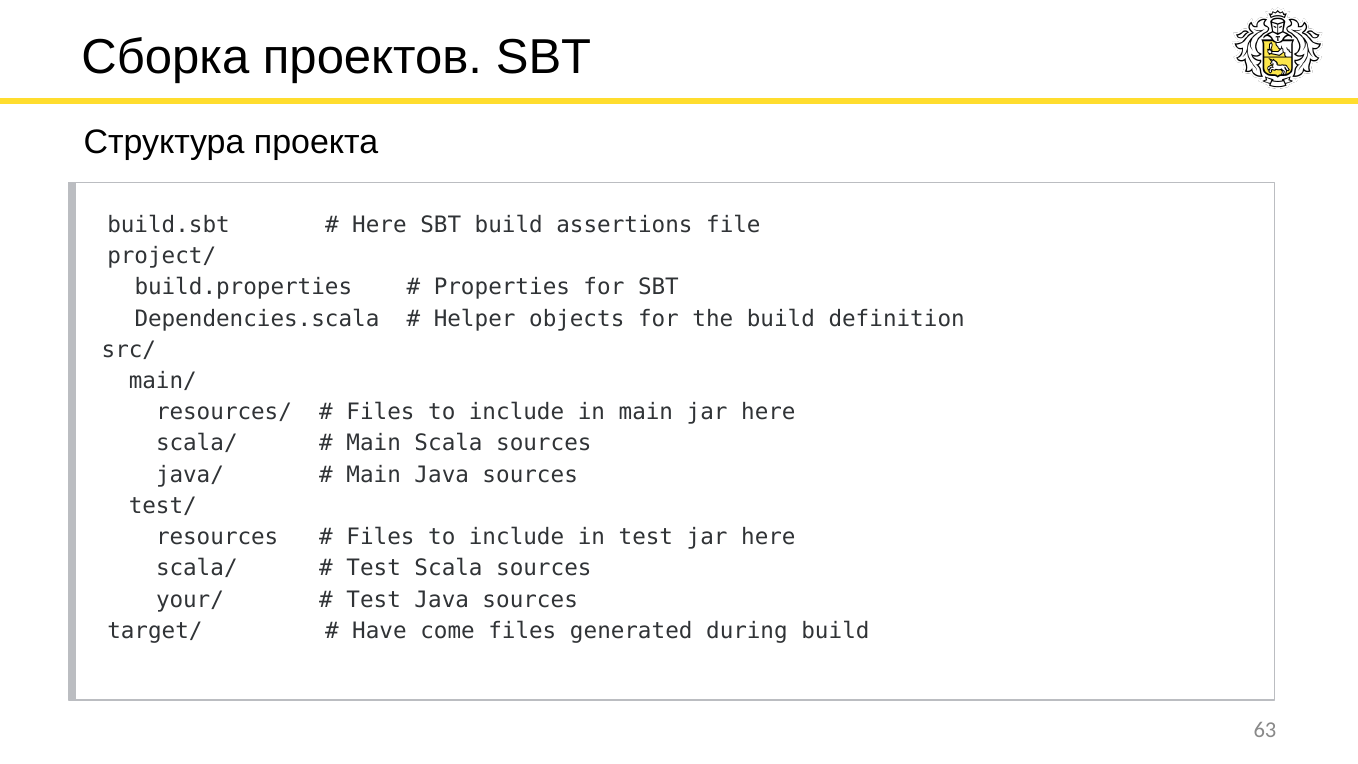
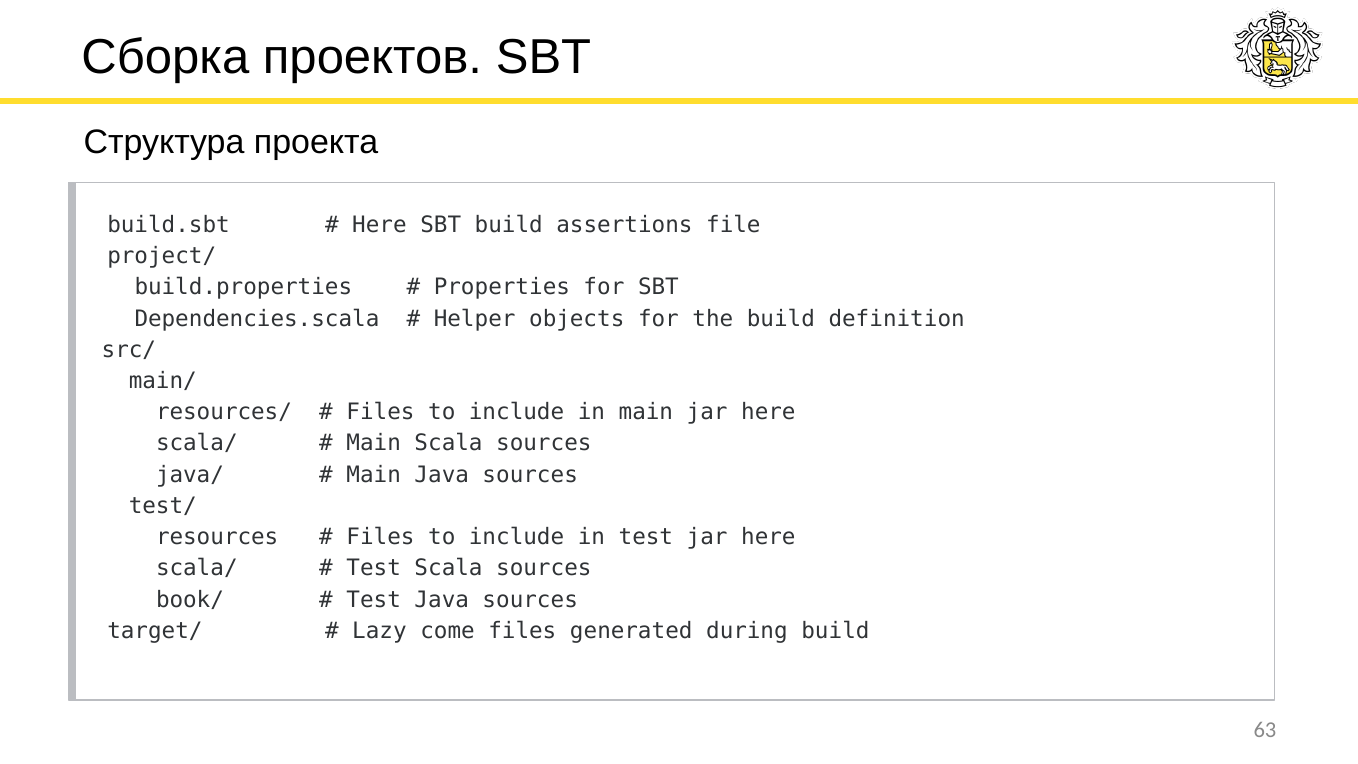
your/: your/ -> book/
Have: Have -> Lazy
